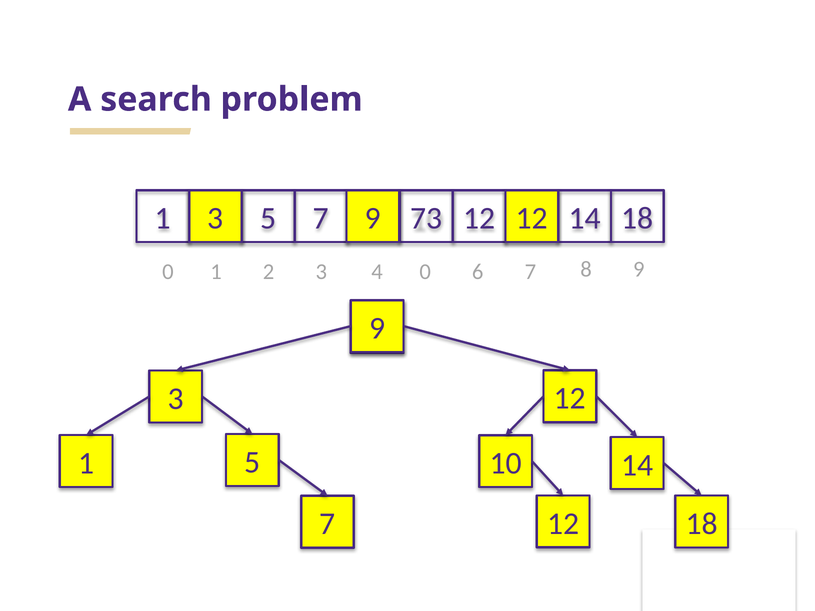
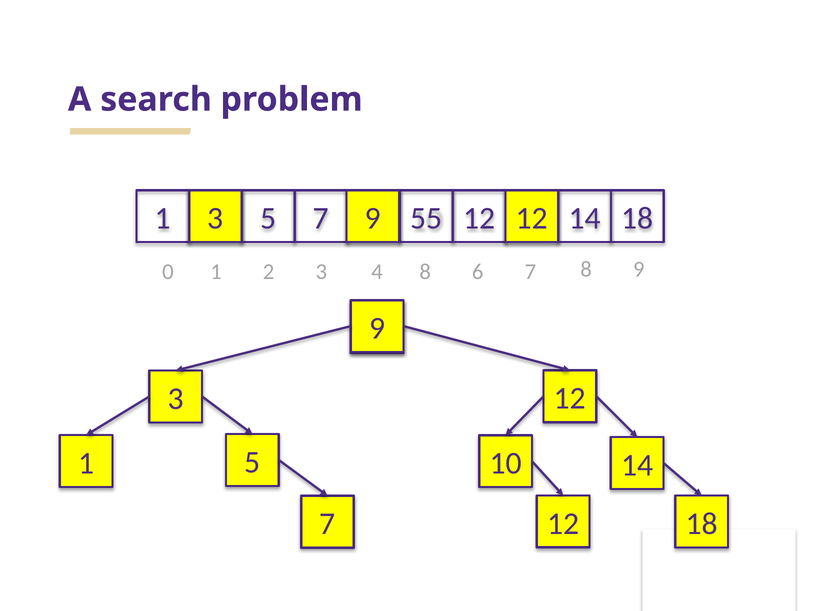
73: 73 -> 55
4 0: 0 -> 8
